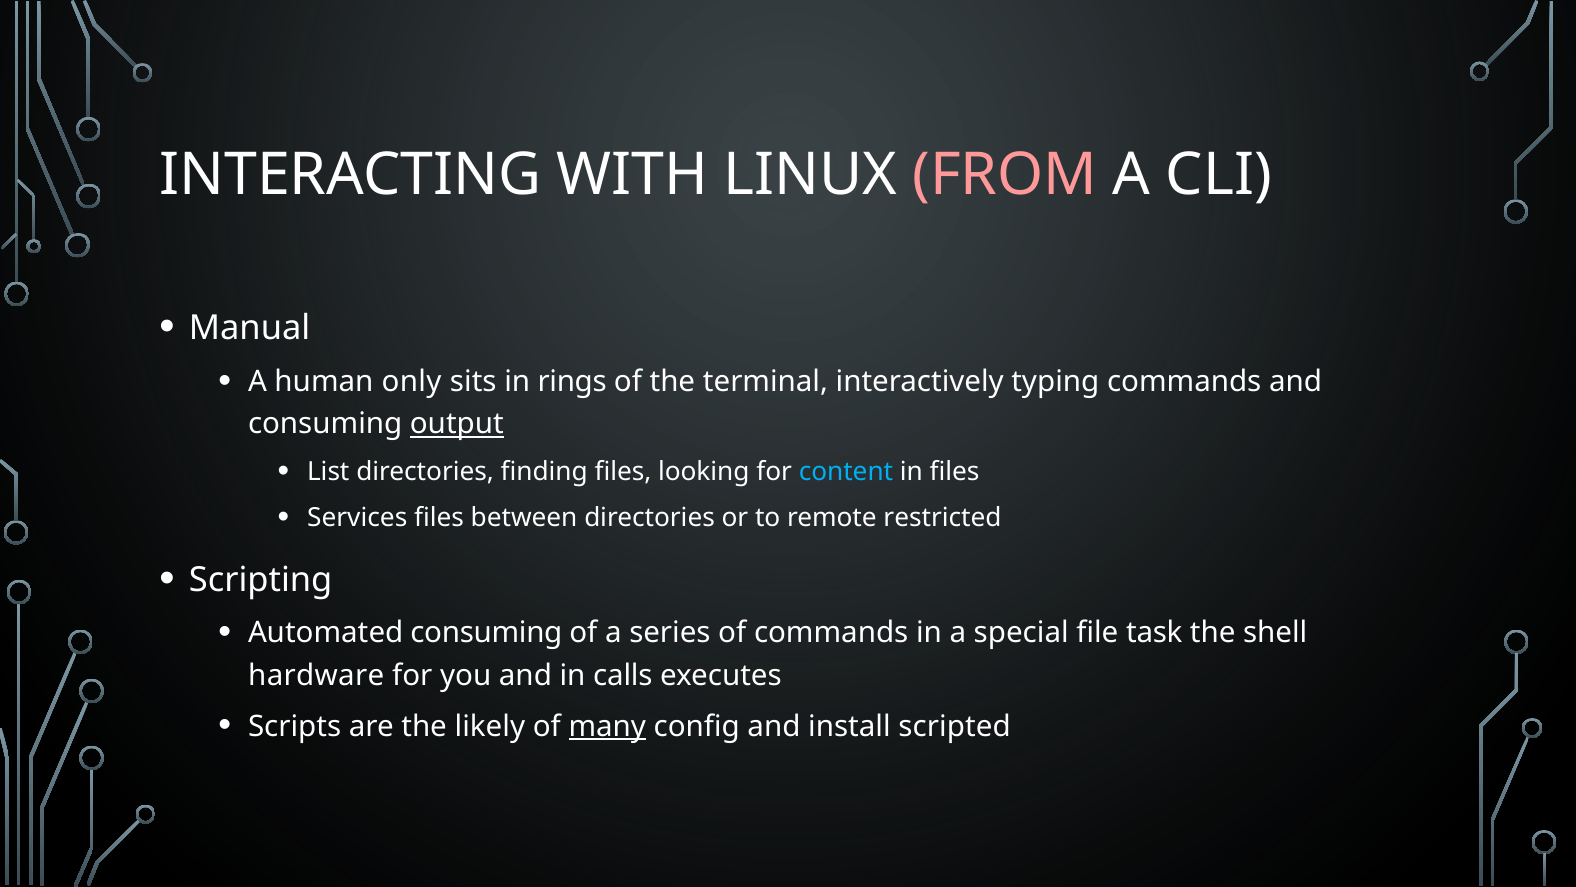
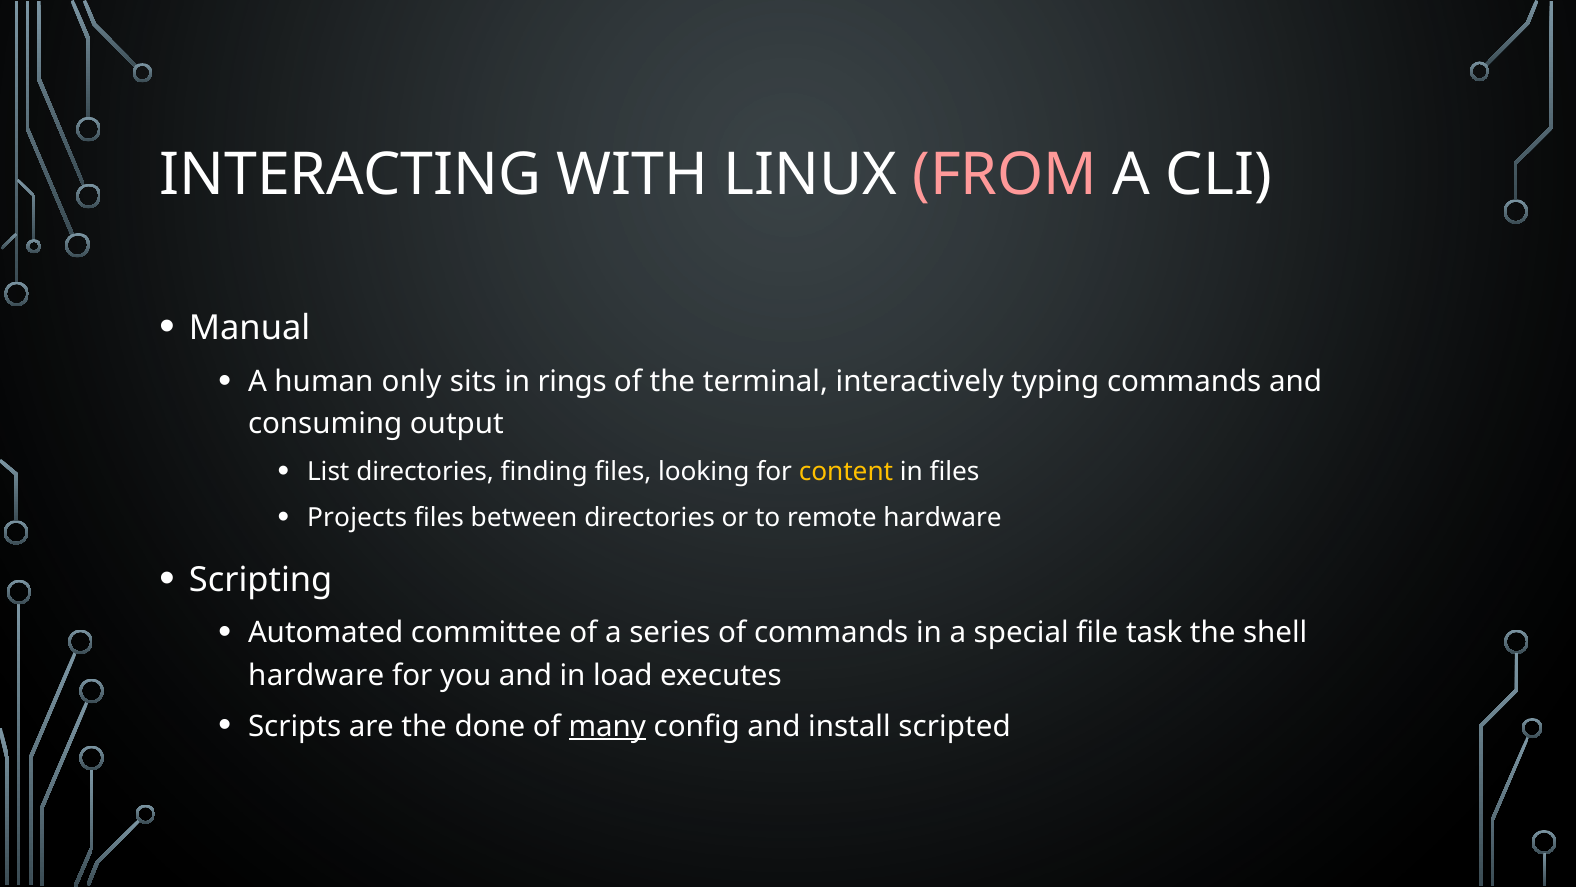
output underline: present -> none
content colour: light blue -> yellow
Services: Services -> Projects
remote restricted: restricted -> hardware
Automated consuming: consuming -> committee
calls: calls -> load
likely: likely -> done
